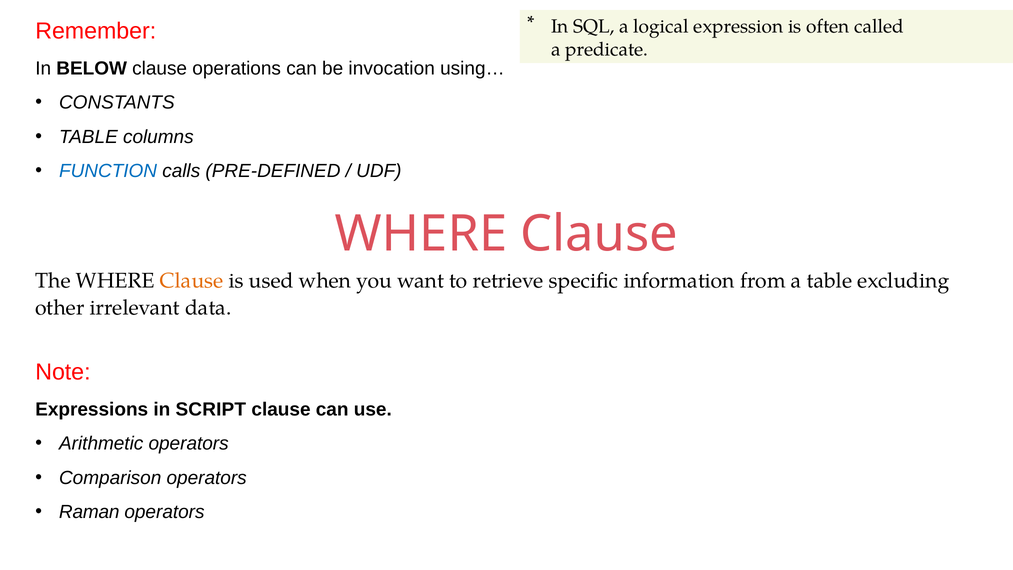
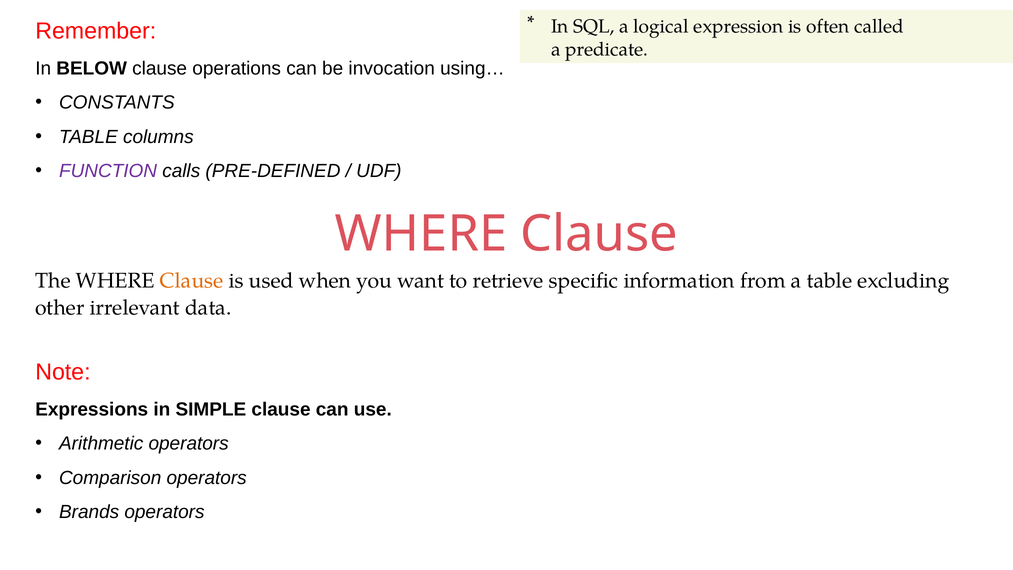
FUNCTION colour: blue -> purple
SCRIPT: SCRIPT -> SIMPLE
Raman: Raman -> Brands
